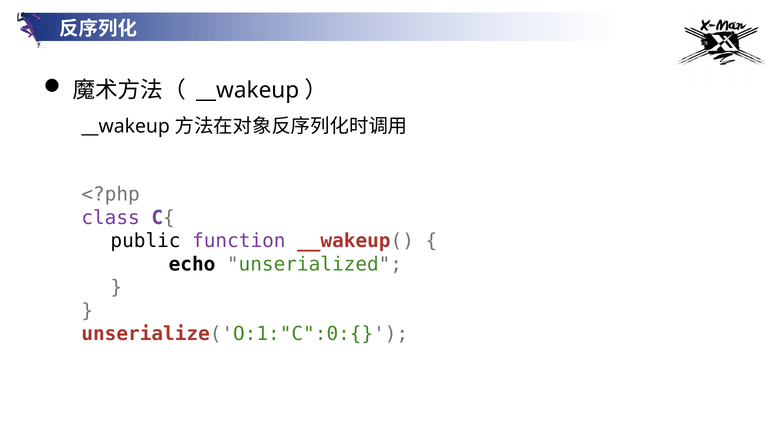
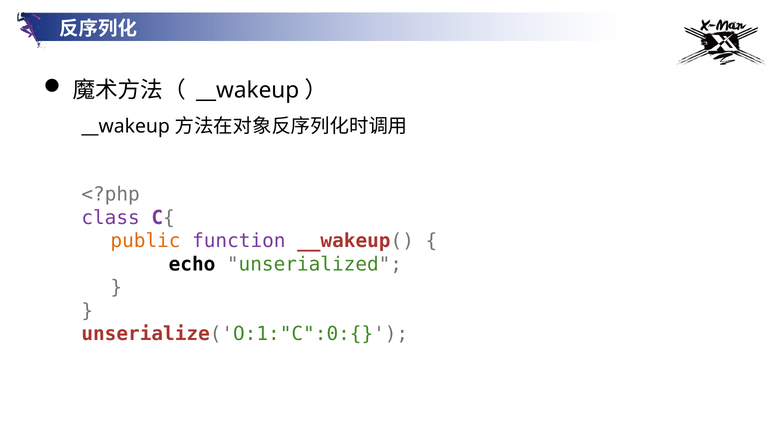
public colour: black -> orange
